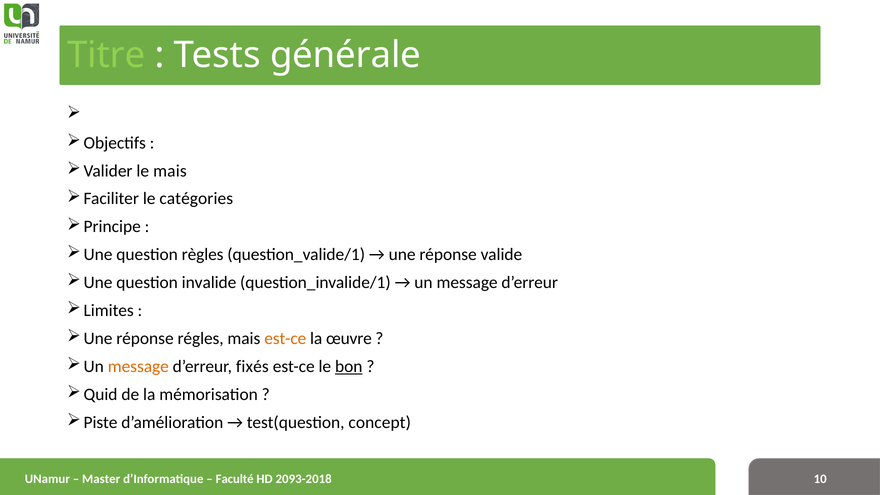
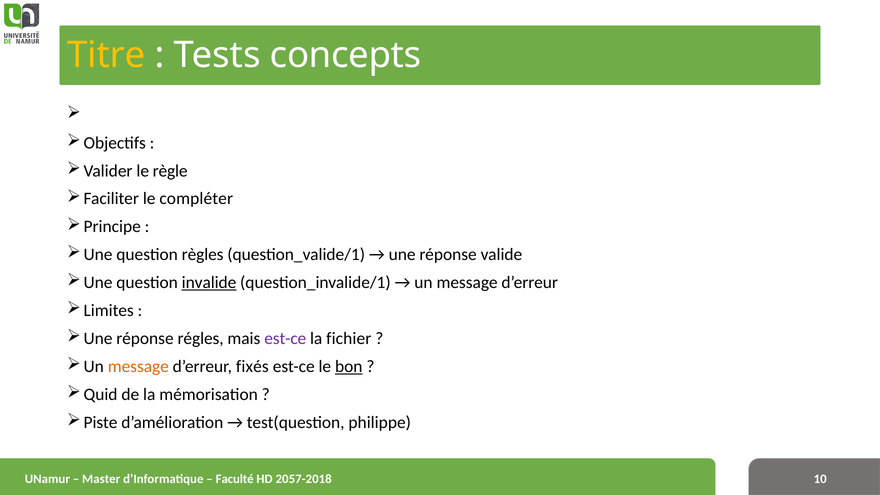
Titre colour: light green -> yellow
générale: générale -> concepts
le mais: mais -> règle
catégories: catégories -> compléter
invalide underline: none -> present
est-ce at (285, 339) colour: orange -> purple
œuvre: œuvre -> fichier
concept: concept -> philippe
2093-2018: 2093-2018 -> 2057-2018
